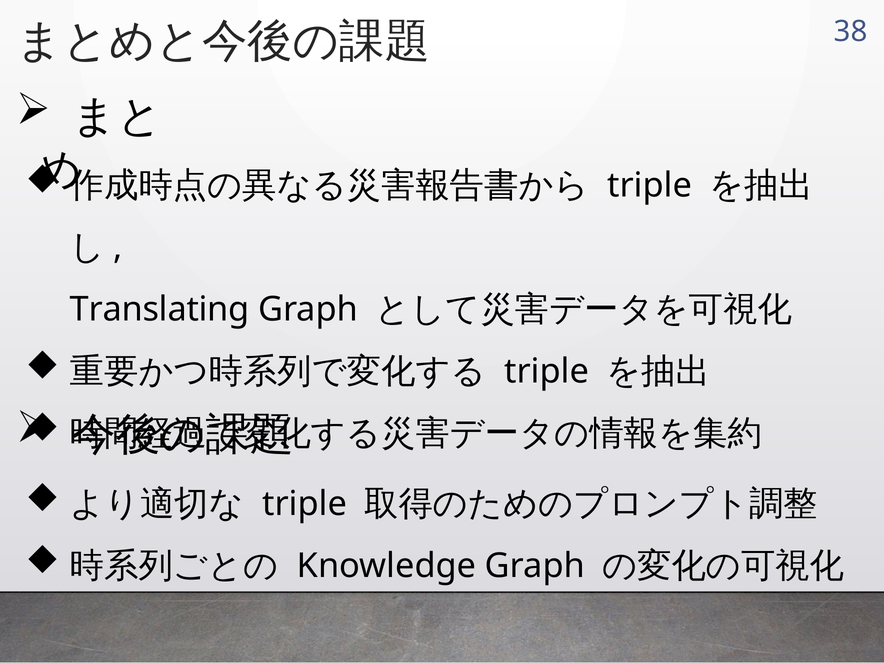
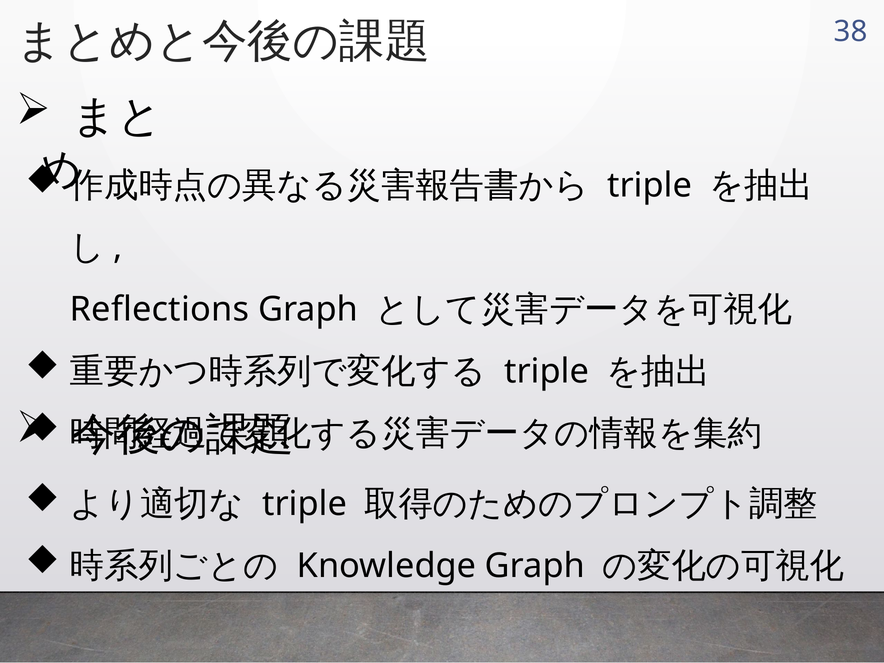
Translating: Translating -> Reflections
